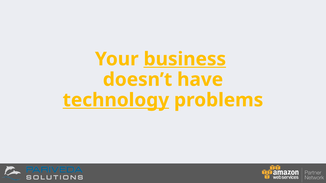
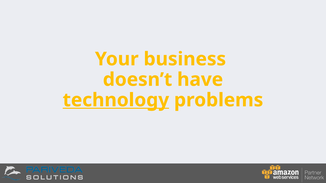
business underline: present -> none
